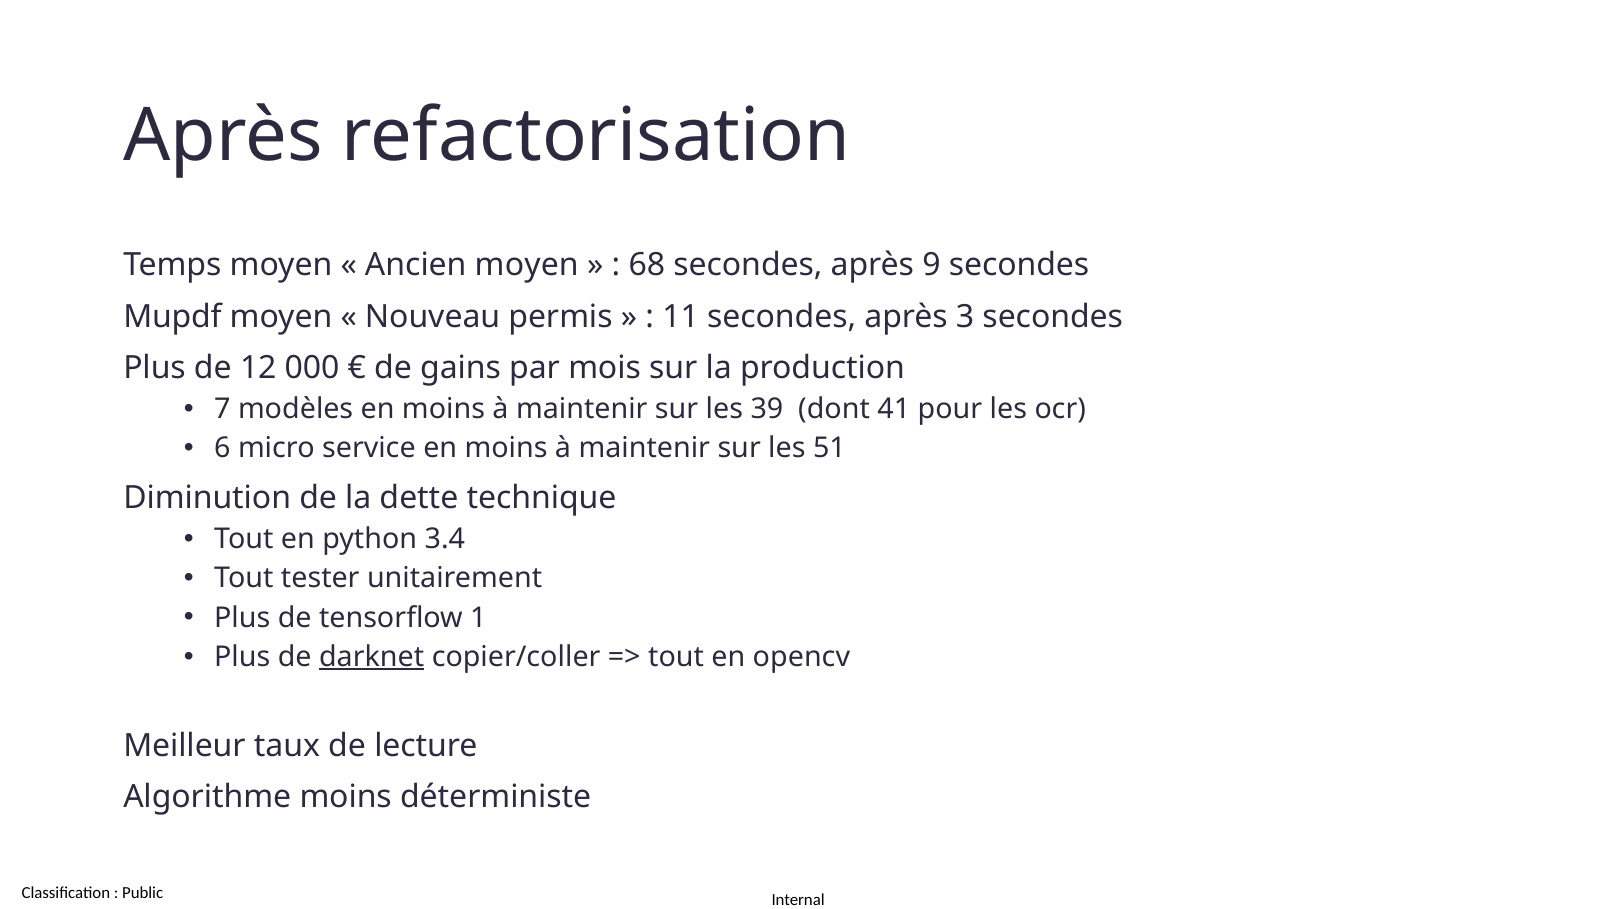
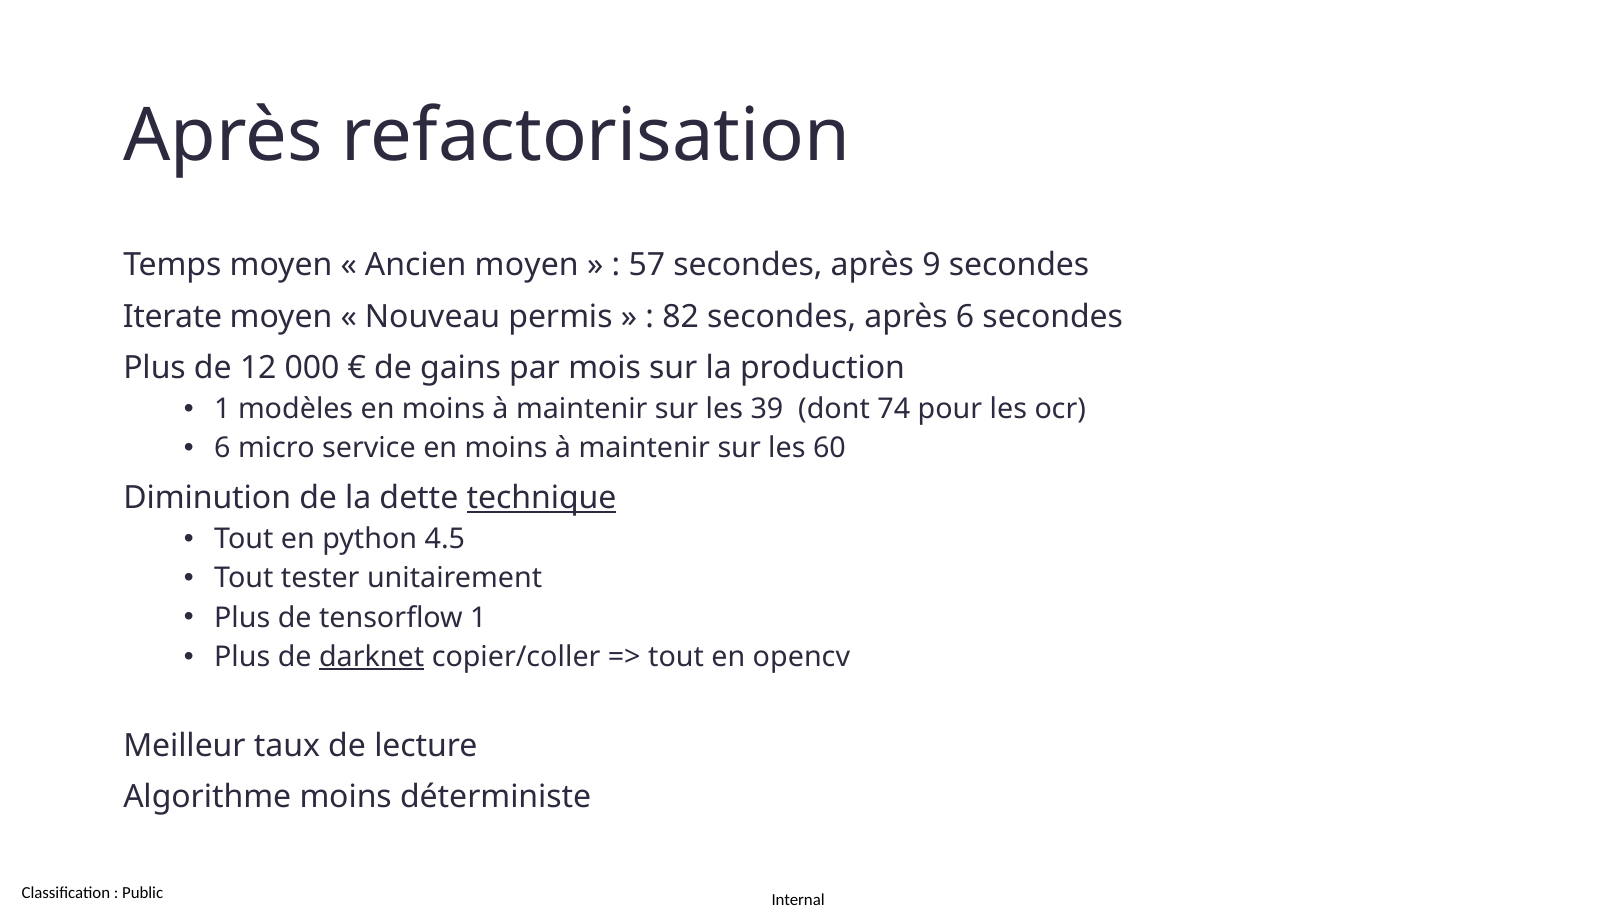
68: 68 -> 57
Mupdf: Mupdf -> Iterate
11: 11 -> 82
après 3: 3 -> 6
7 at (222, 409): 7 -> 1
41: 41 -> 74
51: 51 -> 60
technique underline: none -> present
3.4: 3.4 -> 4.5
